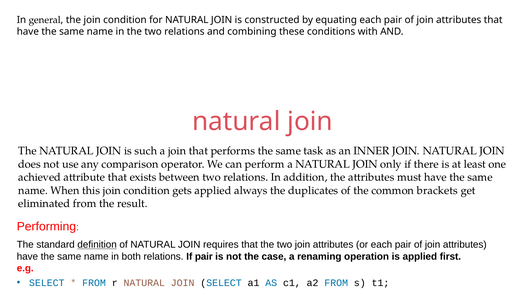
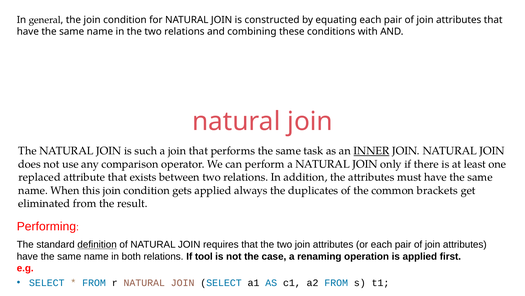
INNER underline: none -> present
achieved: achieved -> replaced
If pair: pair -> tool
